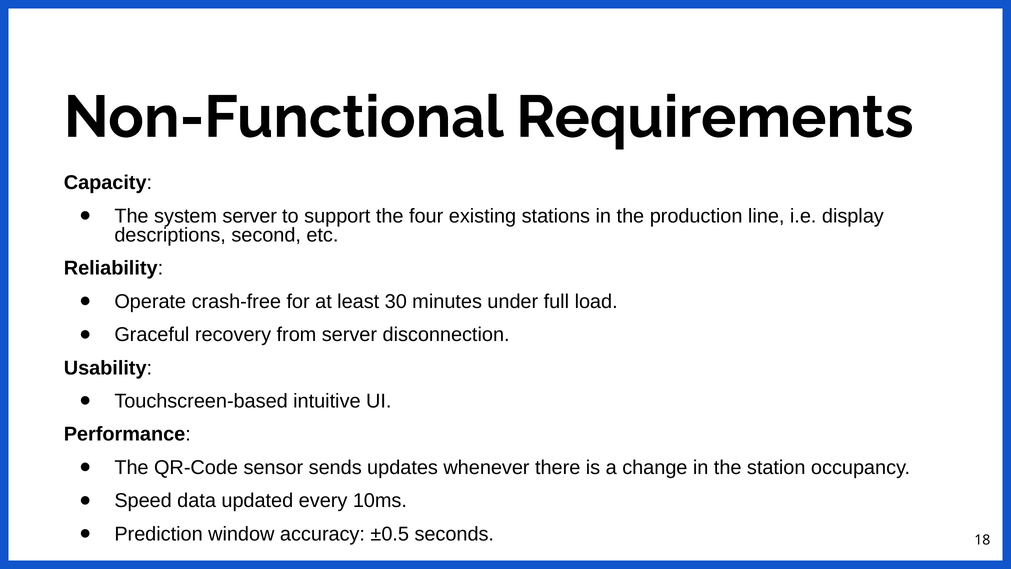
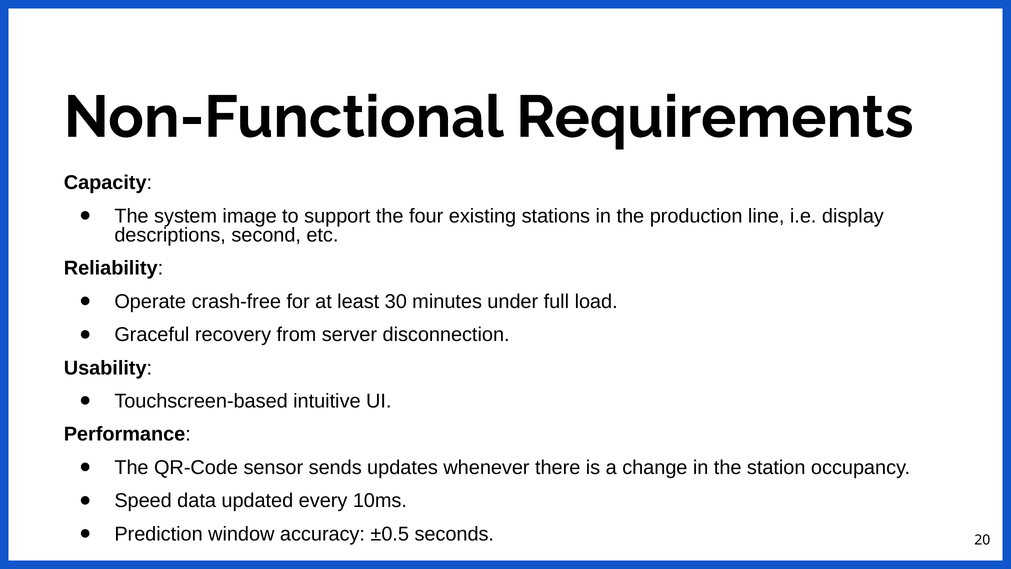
system server: server -> image
18: 18 -> 20
